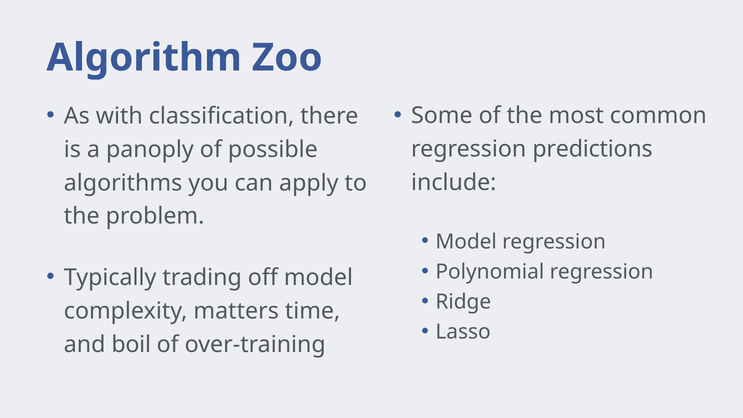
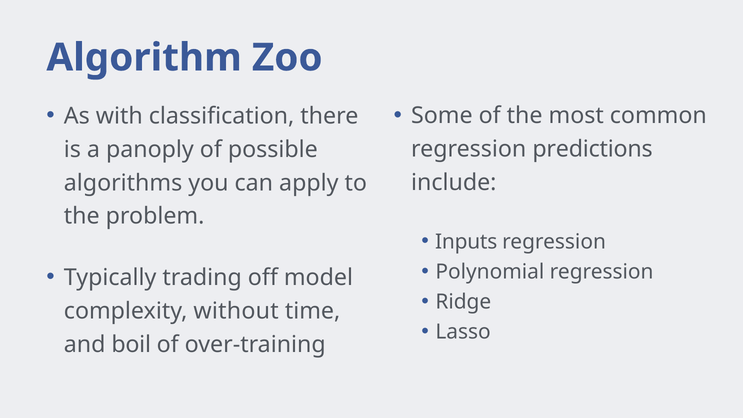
Model at (466, 242): Model -> Inputs
matters: matters -> without
